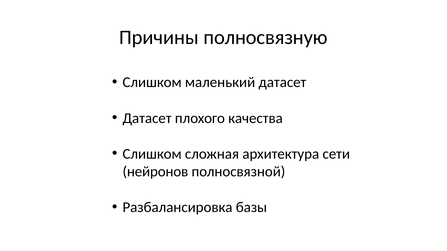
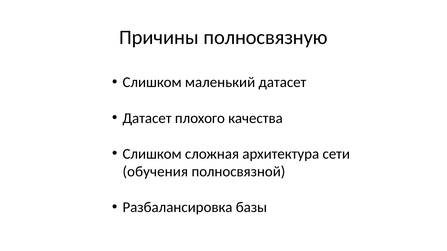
нейронов: нейронов -> обучения
